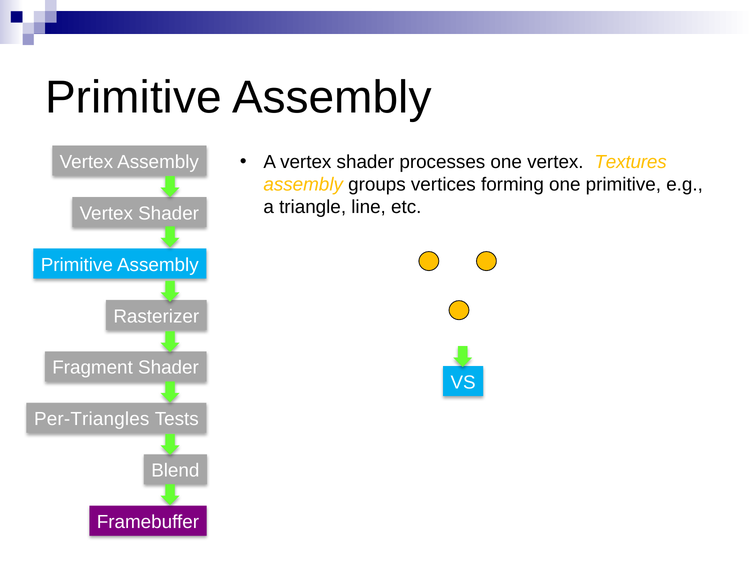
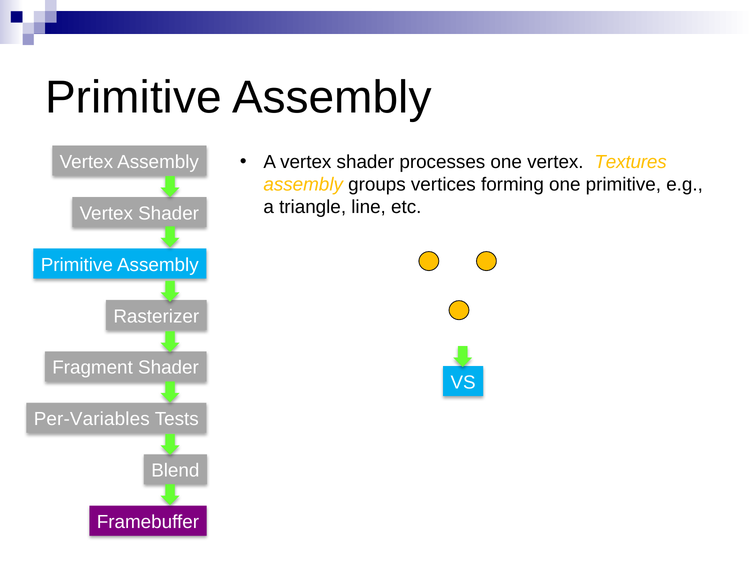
Per-Triangles: Per-Triangles -> Per-Variables
